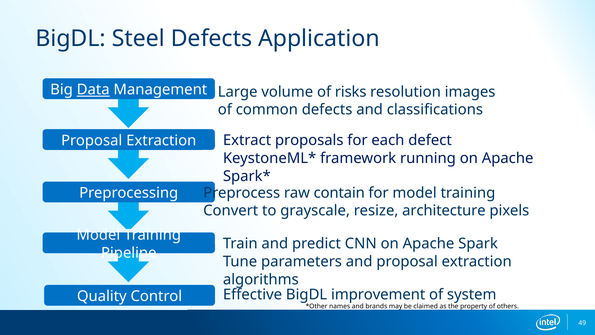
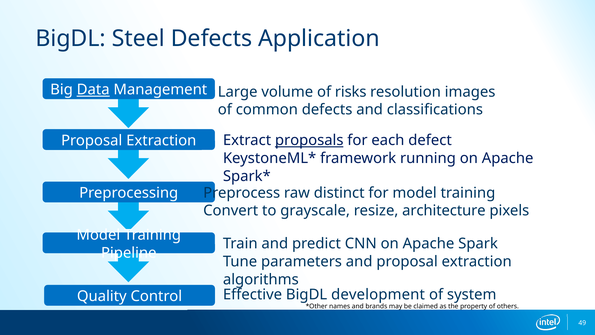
proposals underline: none -> present
contain: contain -> distinct
improvement: improvement -> development
